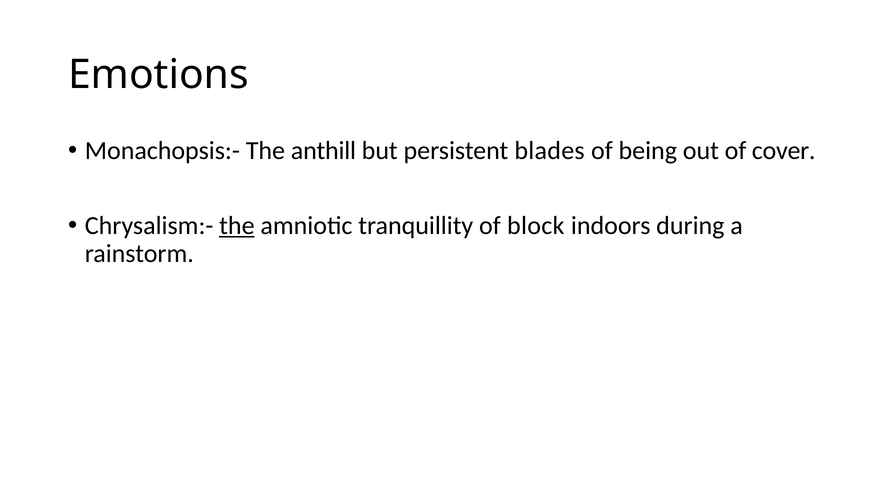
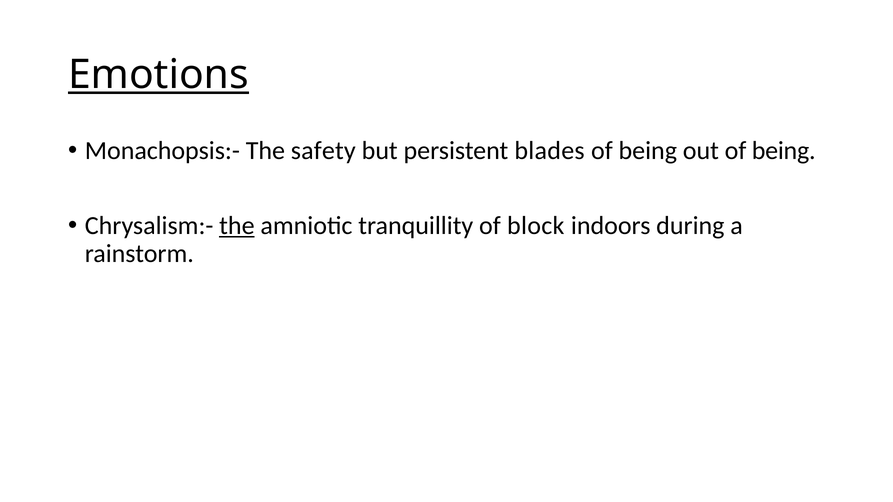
Emotions underline: none -> present
anthill: anthill -> safety
out of cover: cover -> being
